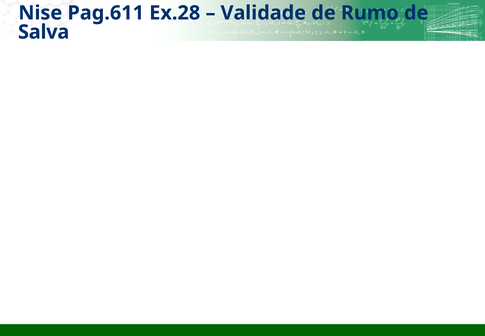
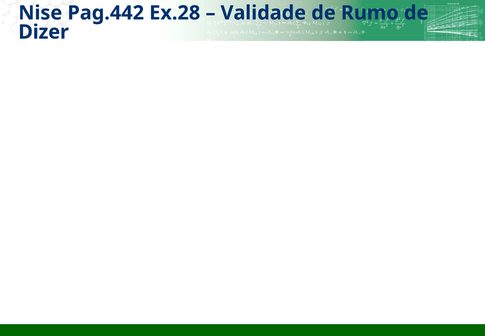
Pag.611: Pag.611 -> Pag.442
Salva: Salva -> Dizer
